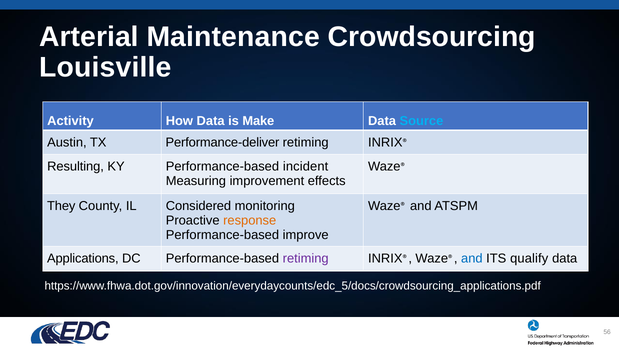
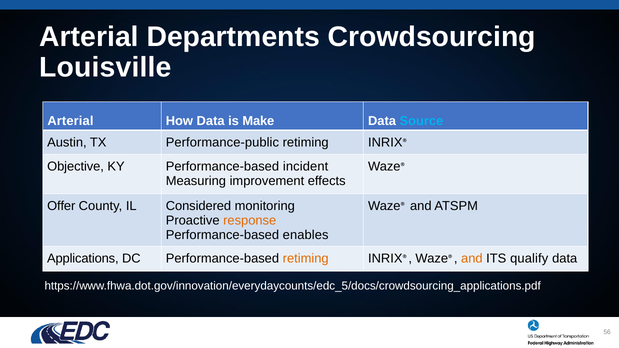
Maintenance: Maintenance -> Departments
Activity at (70, 121): Activity -> Arterial
Performance-deliver: Performance-deliver -> Performance-public
Resulting: Resulting -> Objective
They: They -> Offer
improve: improve -> enables
retiming at (306, 259) colour: purple -> orange
and at (472, 259) colour: blue -> orange
